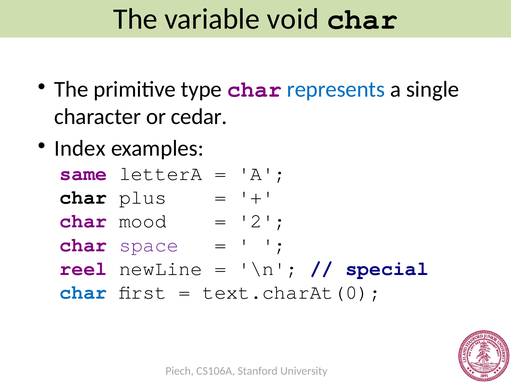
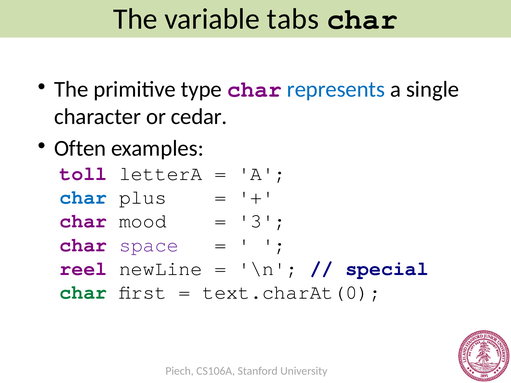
void: void -> tabs
Index: Index -> Often
same: same -> toll
char at (83, 197) colour: black -> blue
2: 2 -> 3
char at (83, 293) colour: blue -> green
